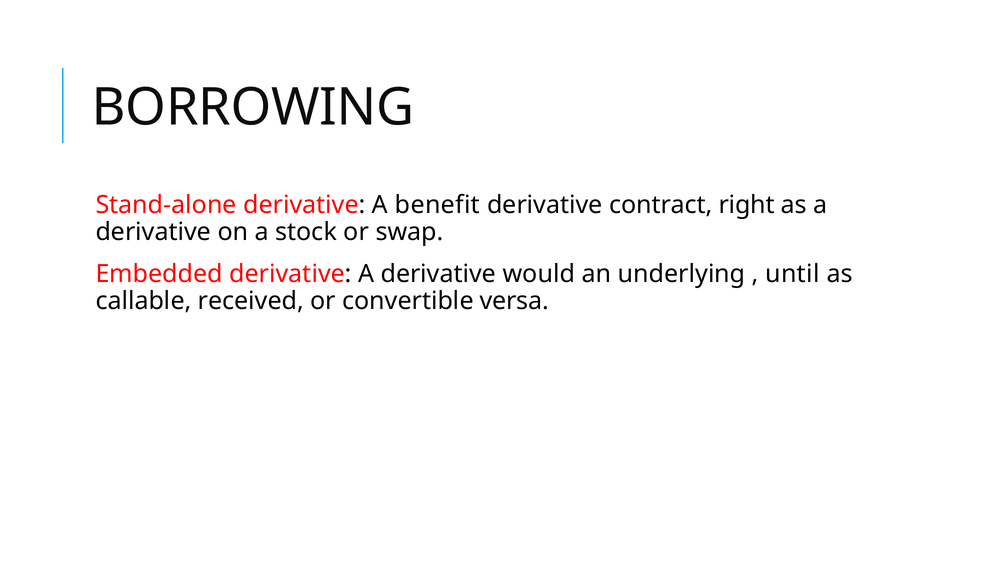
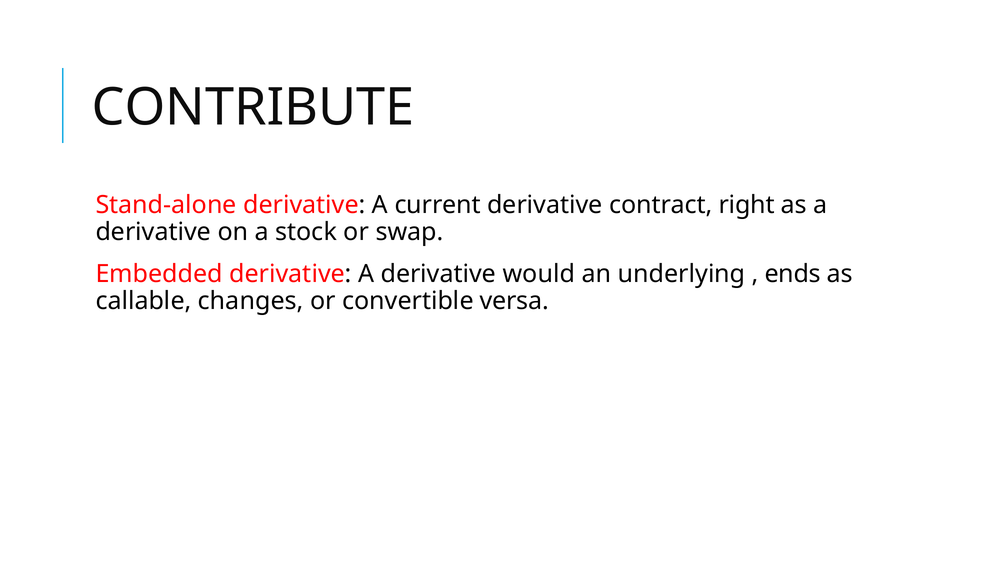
BORROWING: BORROWING -> CONTRIBUTE
benefit: benefit -> current
until: until -> ends
received: received -> changes
